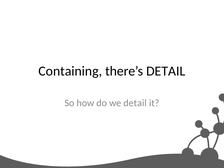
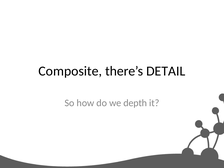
Containing: Containing -> Composite
we detail: detail -> depth
